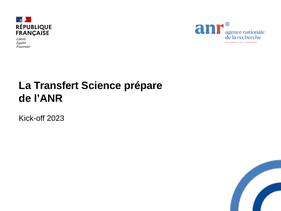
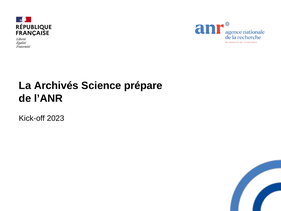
Transfert: Transfert -> Archivés
